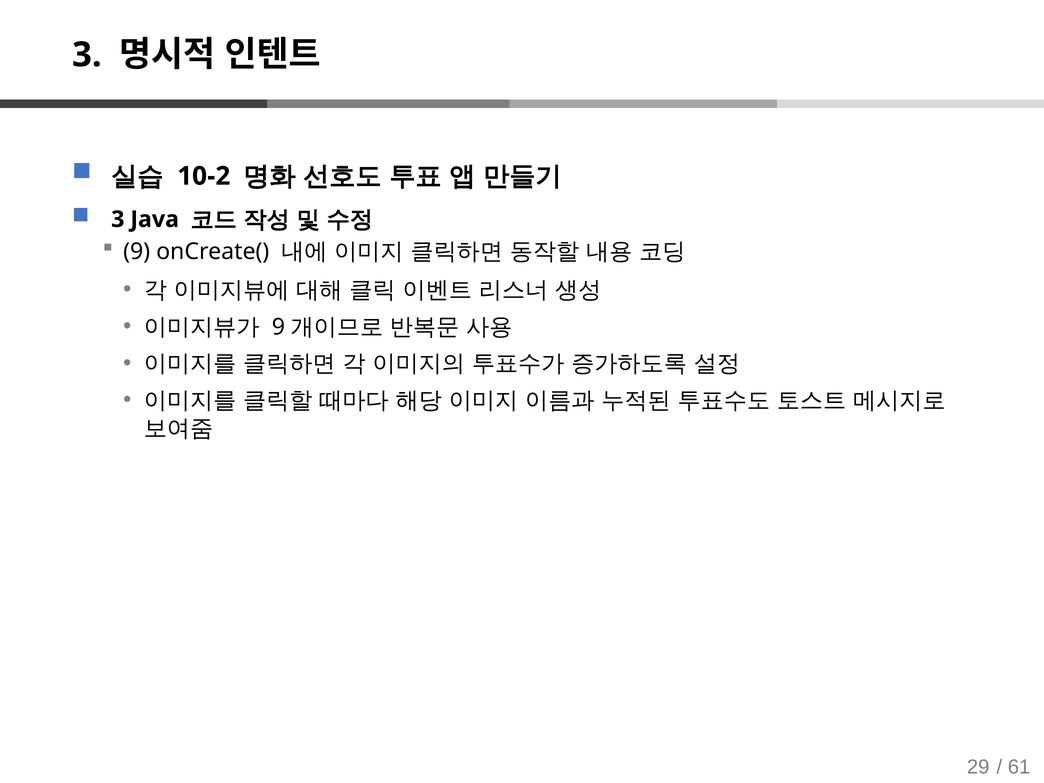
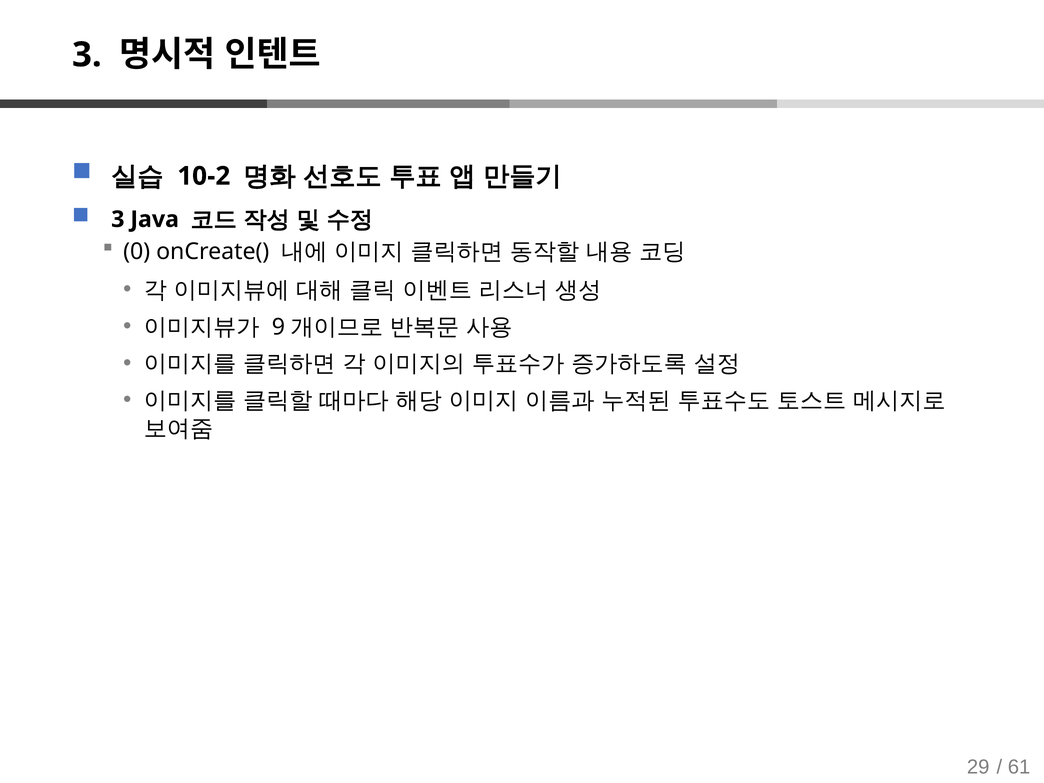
9: 9 -> 0
